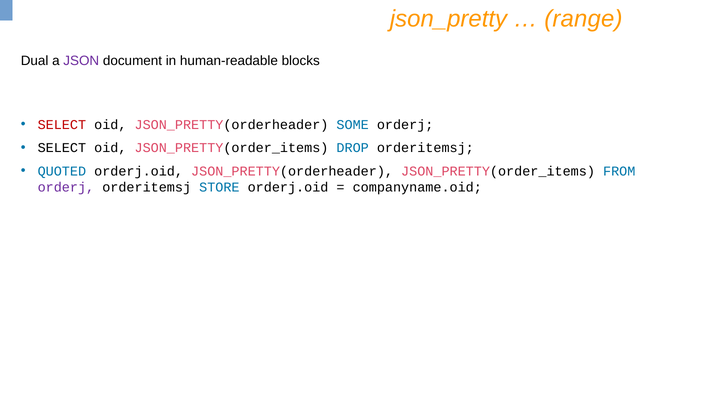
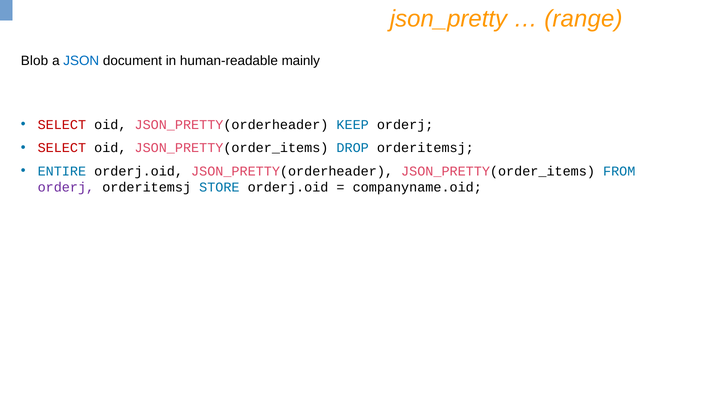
Dual: Dual -> Blob
JSON colour: purple -> blue
blocks: blocks -> mainly
SOME: SOME -> KEEP
SELECT at (62, 148) colour: black -> red
QUOTED: QUOTED -> ENTIRE
